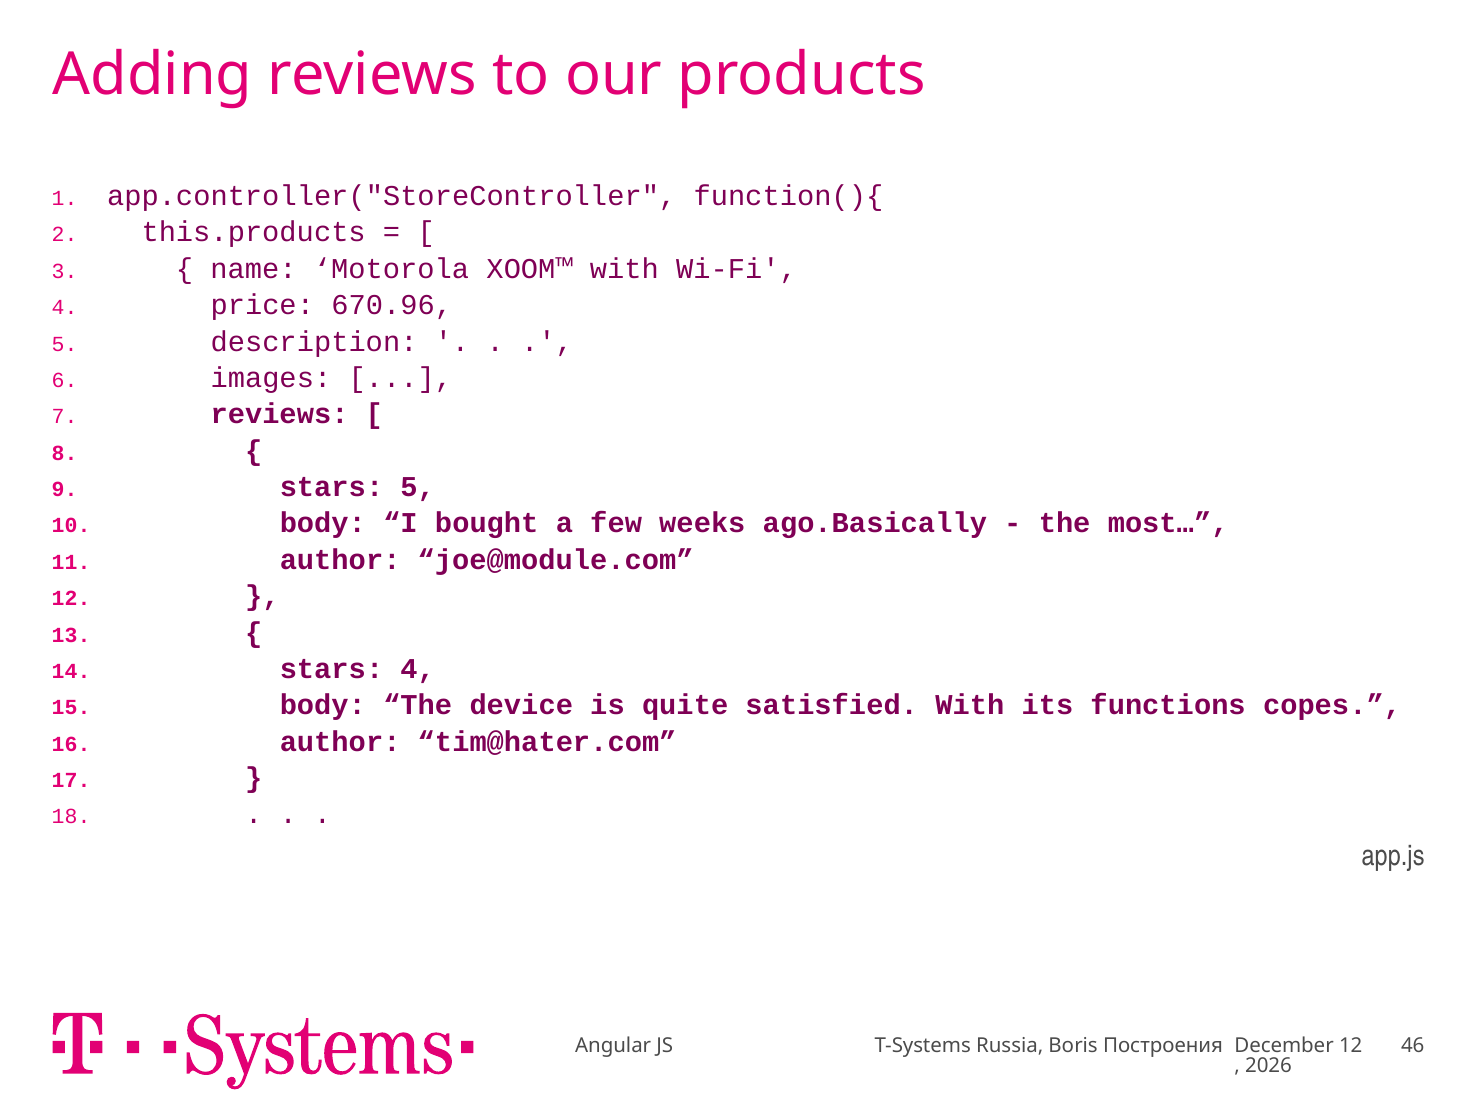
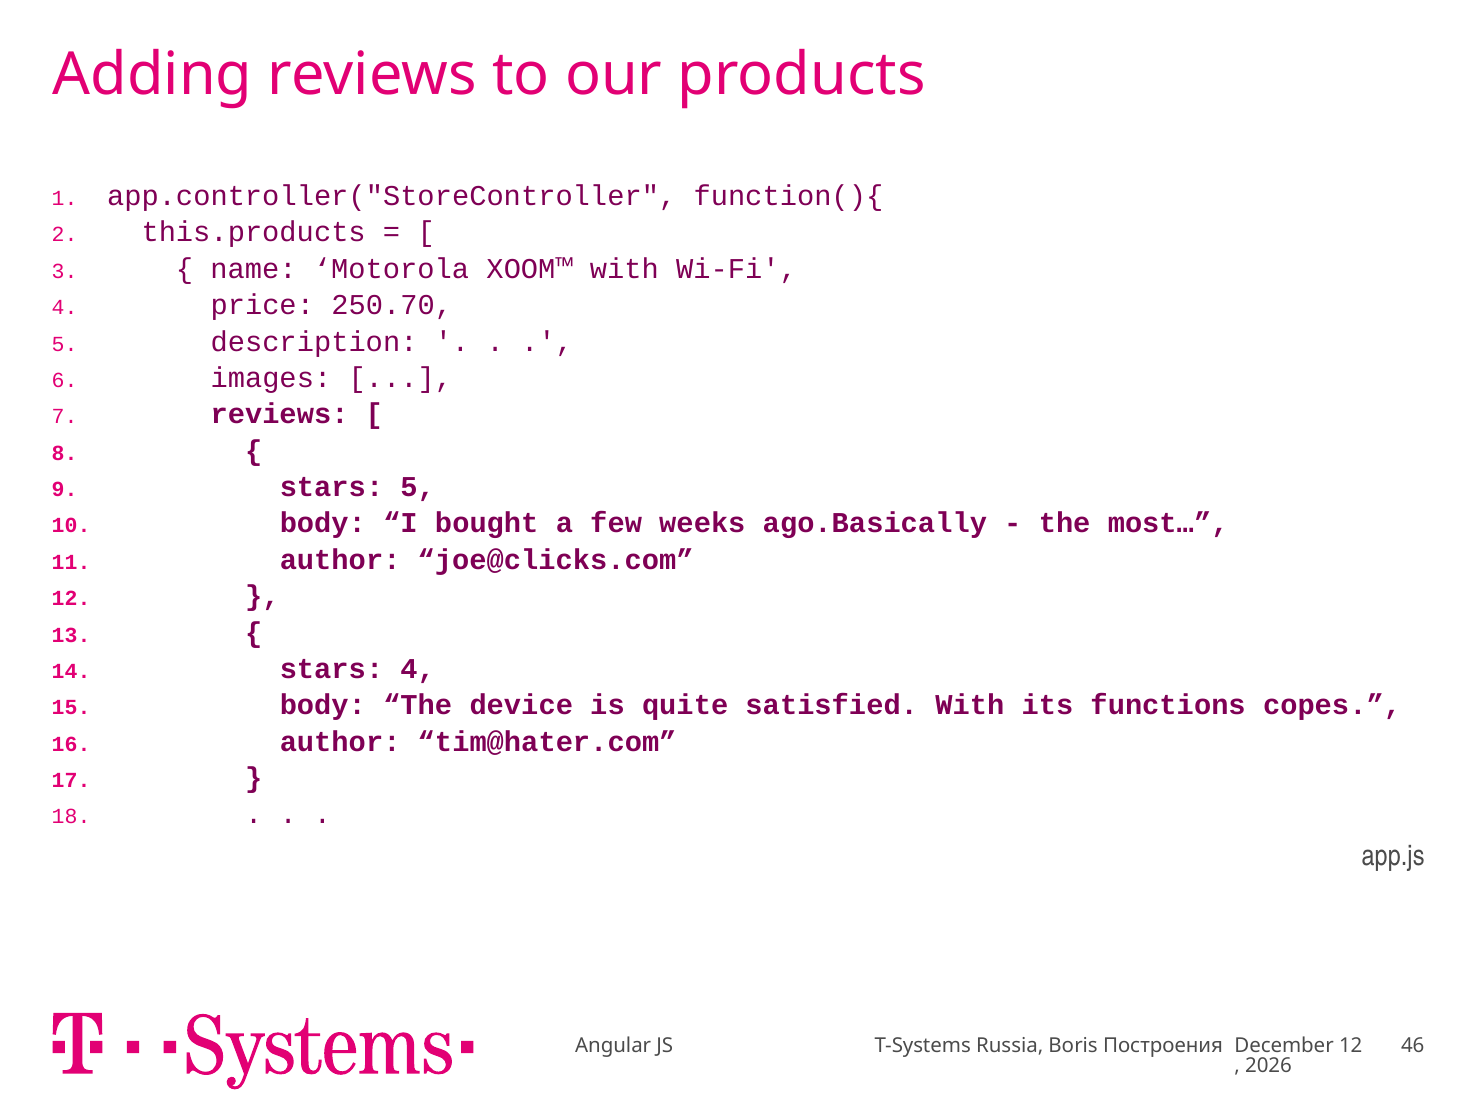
670.96: 670.96 -> 250.70
joe@module.com: joe@module.com -> joe@clicks.com
